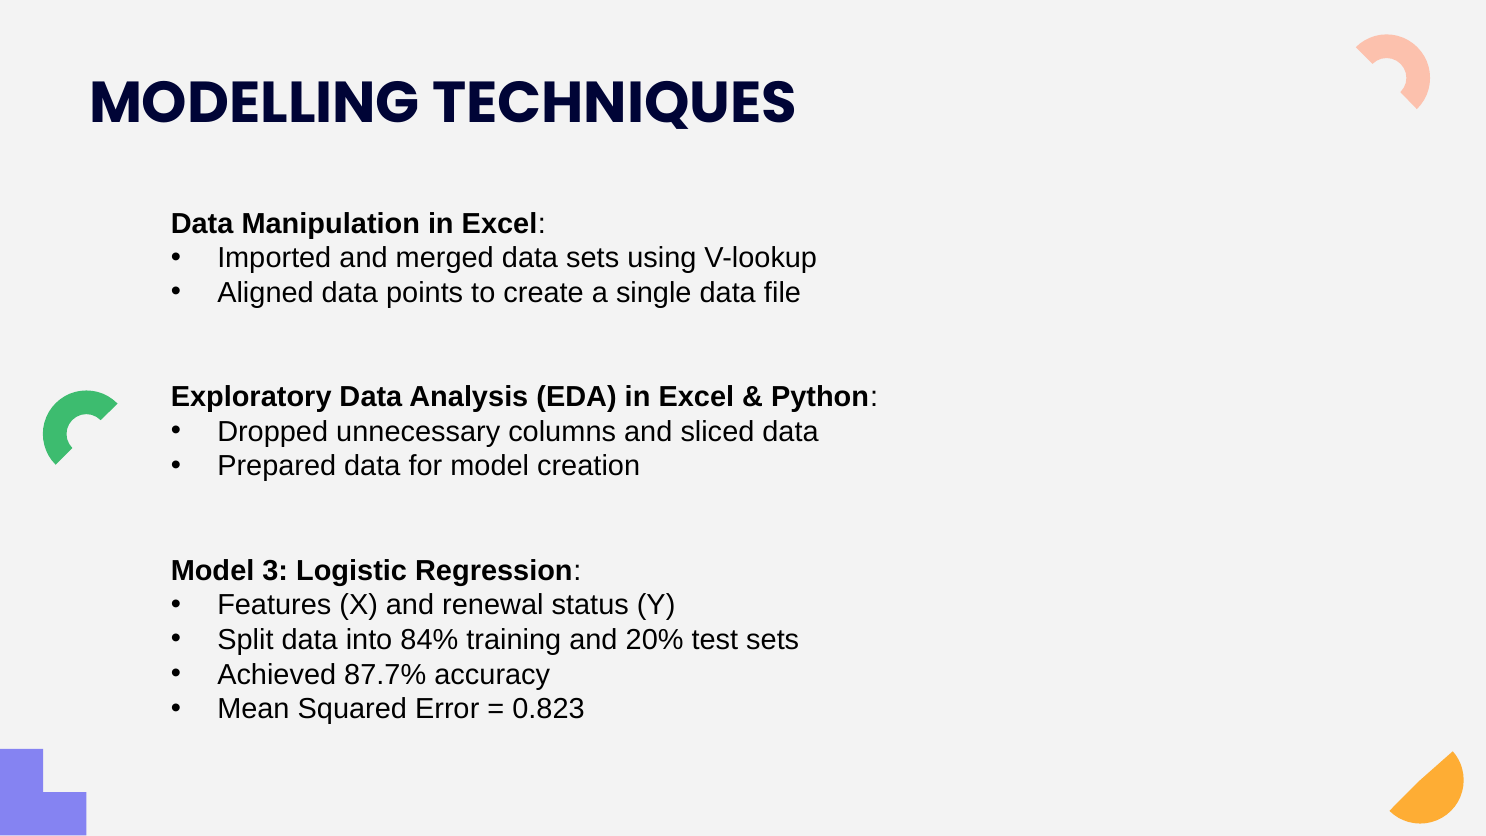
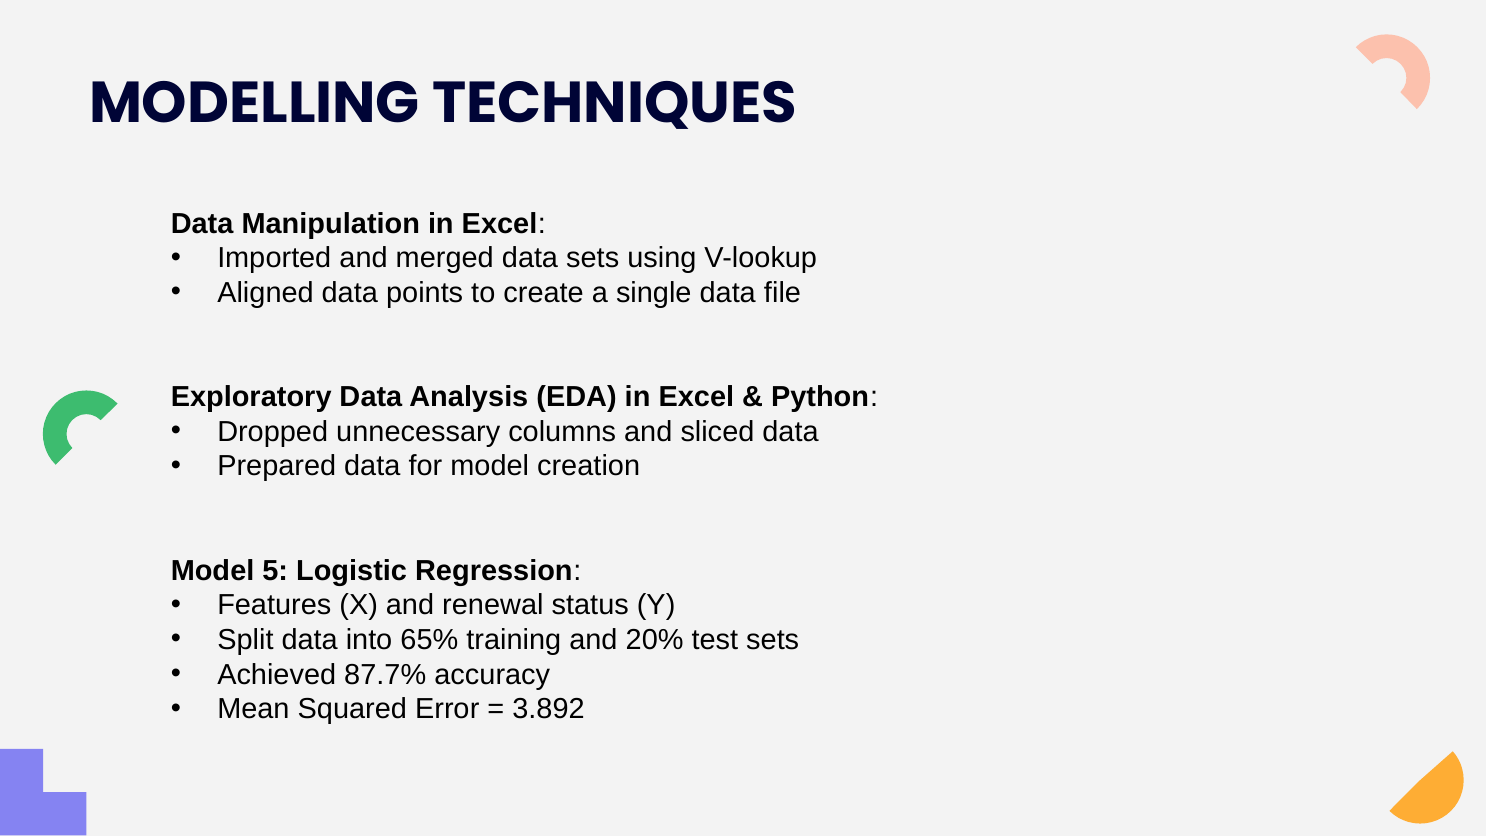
3: 3 -> 5
84%: 84% -> 65%
0.823: 0.823 -> 3.892
